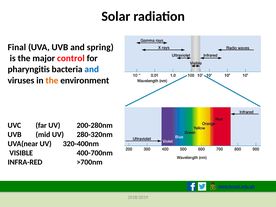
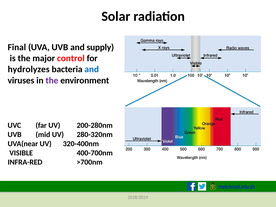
spring: spring -> supply
pharyngitis: pharyngitis -> hydrolyzes
the at (52, 80) colour: orange -> purple
